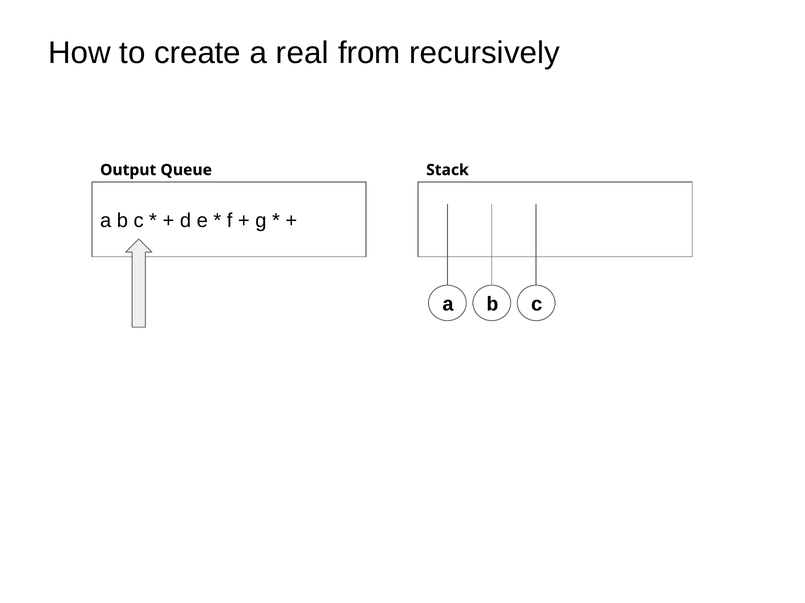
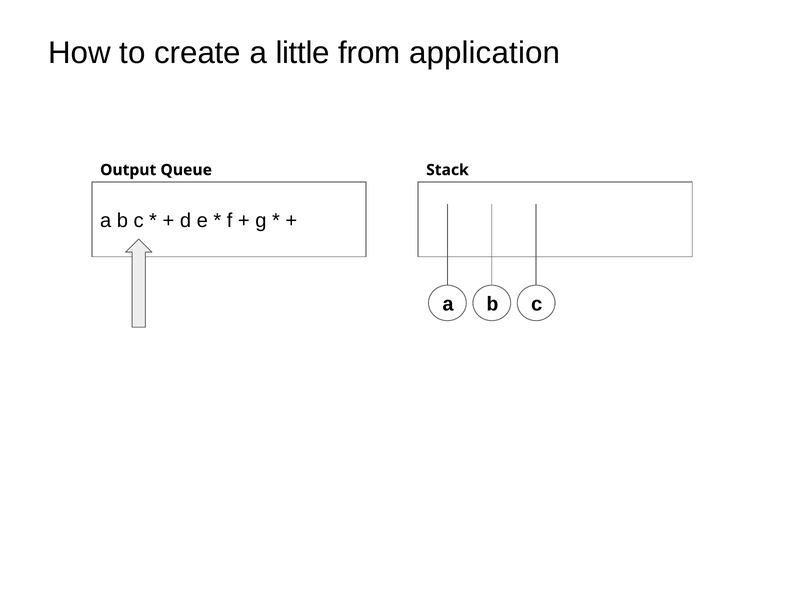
real: real -> little
recursively: recursively -> application
